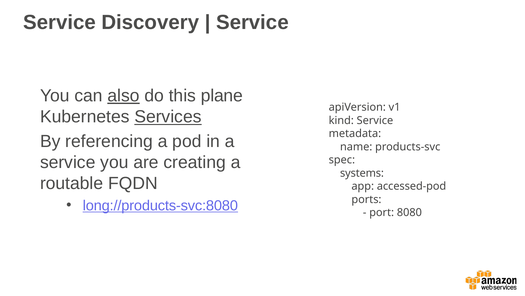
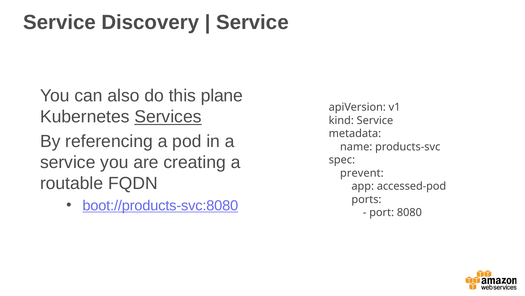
also underline: present -> none
systems: systems -> prevent
long://products-svc:8080: long://products-svc:8080 -> boot://products-svc:8080
